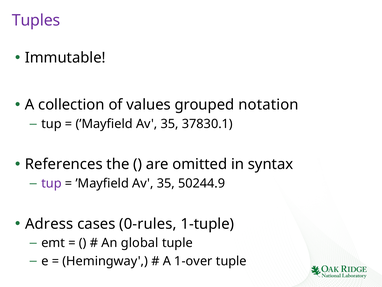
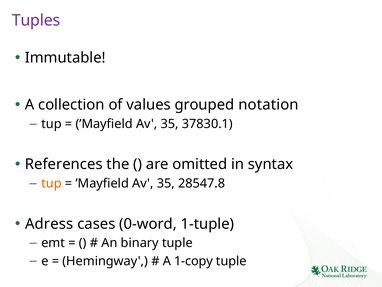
tup at (51, 183) colour: purple -> orange
50244.9: 50244.9 -> 28547.8
0-rules: 0-rules -> 0-word
global: global -> binary
1-over: 1-over -> 1-copy
